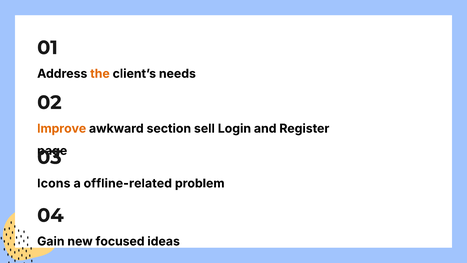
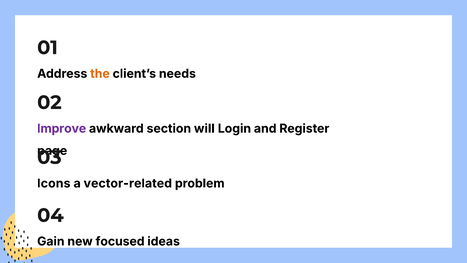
Improve colour: orange -> purple
sell: sell -> will
offline-related: offline-related -> vector-related
